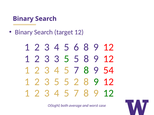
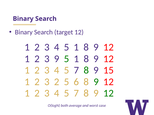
4 5 6: 6 -> 1
3 3: 3 -> 9
5 at (76, 59): 5 -> 1
54: 54 -> 15
2 3 5: 5 -> 2
5 2: 2 -> 6
